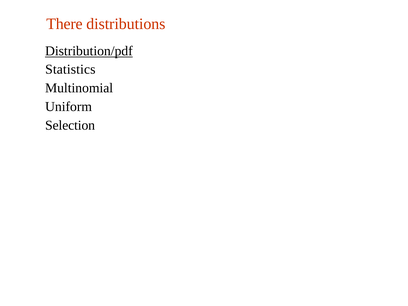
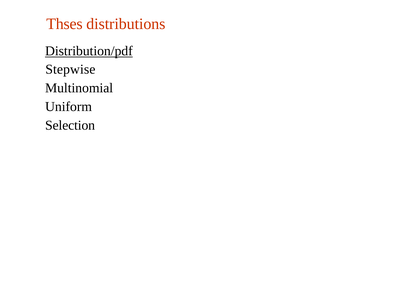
There: There -> Thses
Statistics: Statistics -> Stepwise
